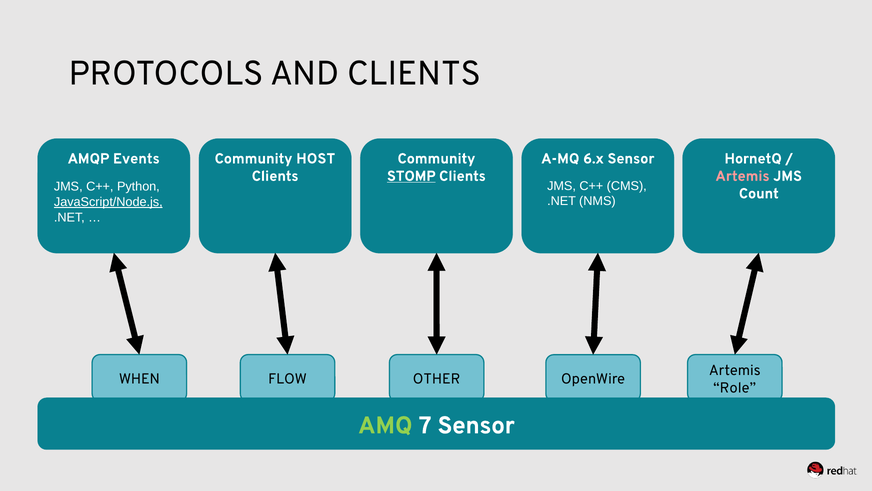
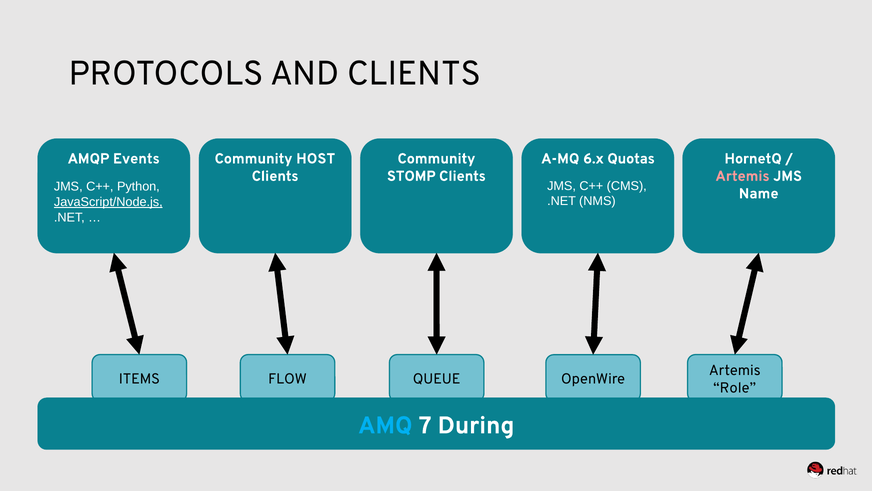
6.x Sensor: Sensor -> Quotas
STOMP underline: present -> none
Count: Count -> Name
WHEN: WHEN -> ITEMS
OTHER: OTHER -> QUEUE
AMQ colour: light green -> light blue
7 Sensor: Sensor -> During
